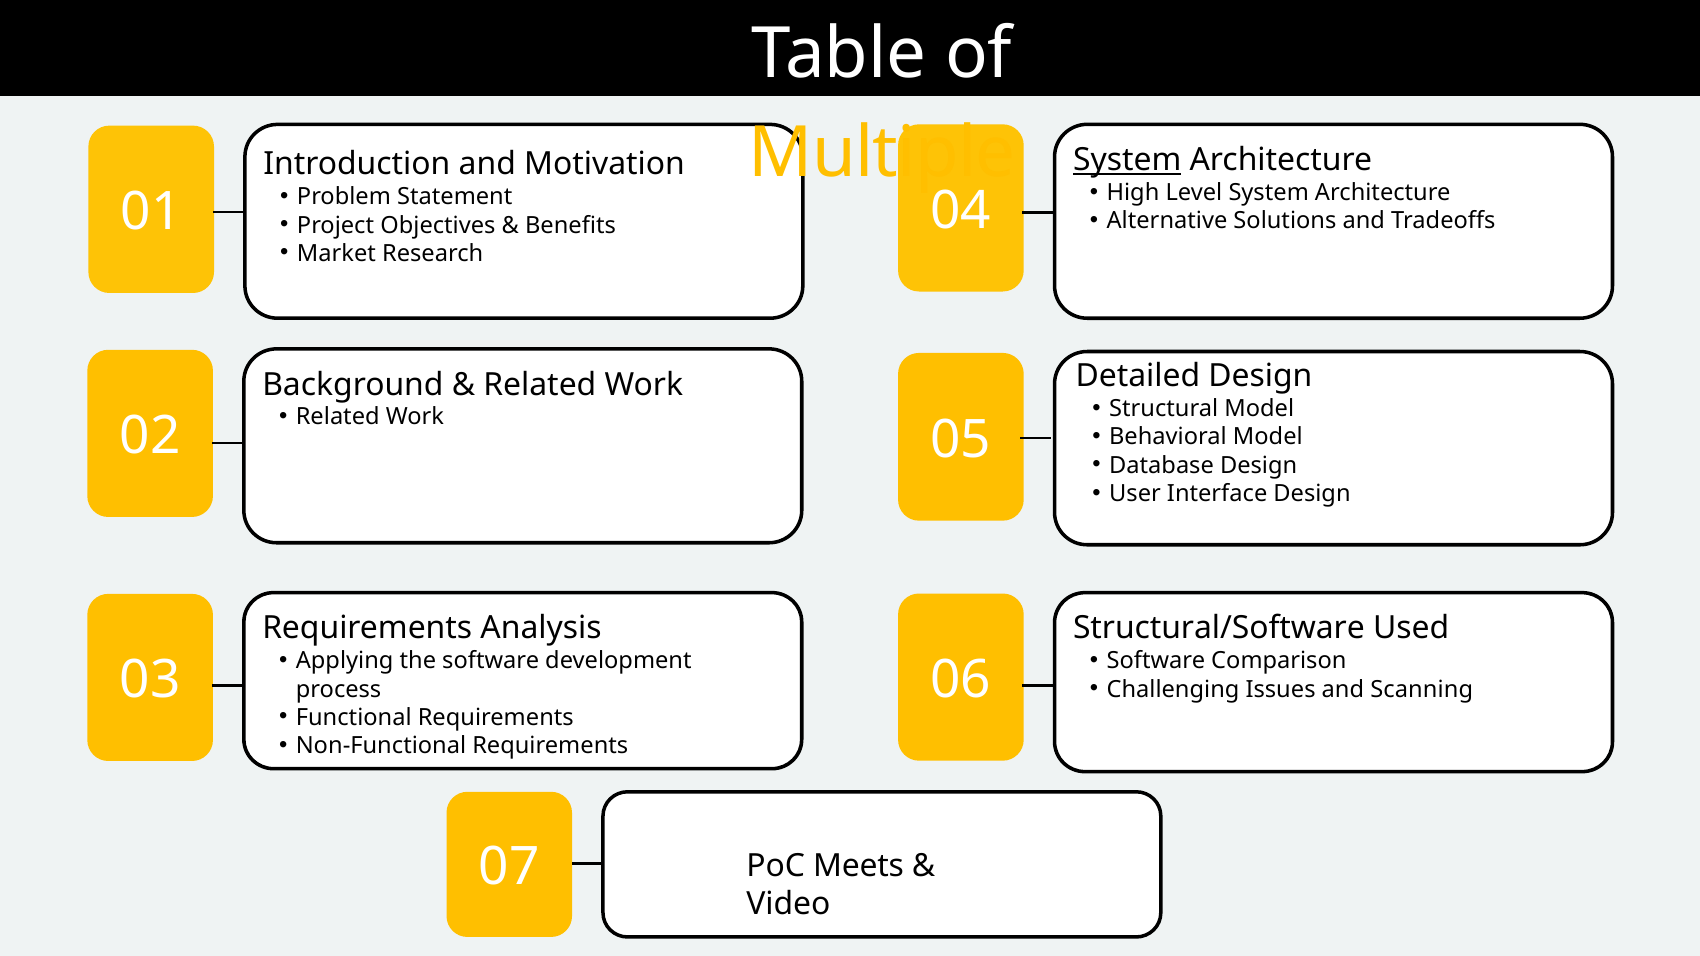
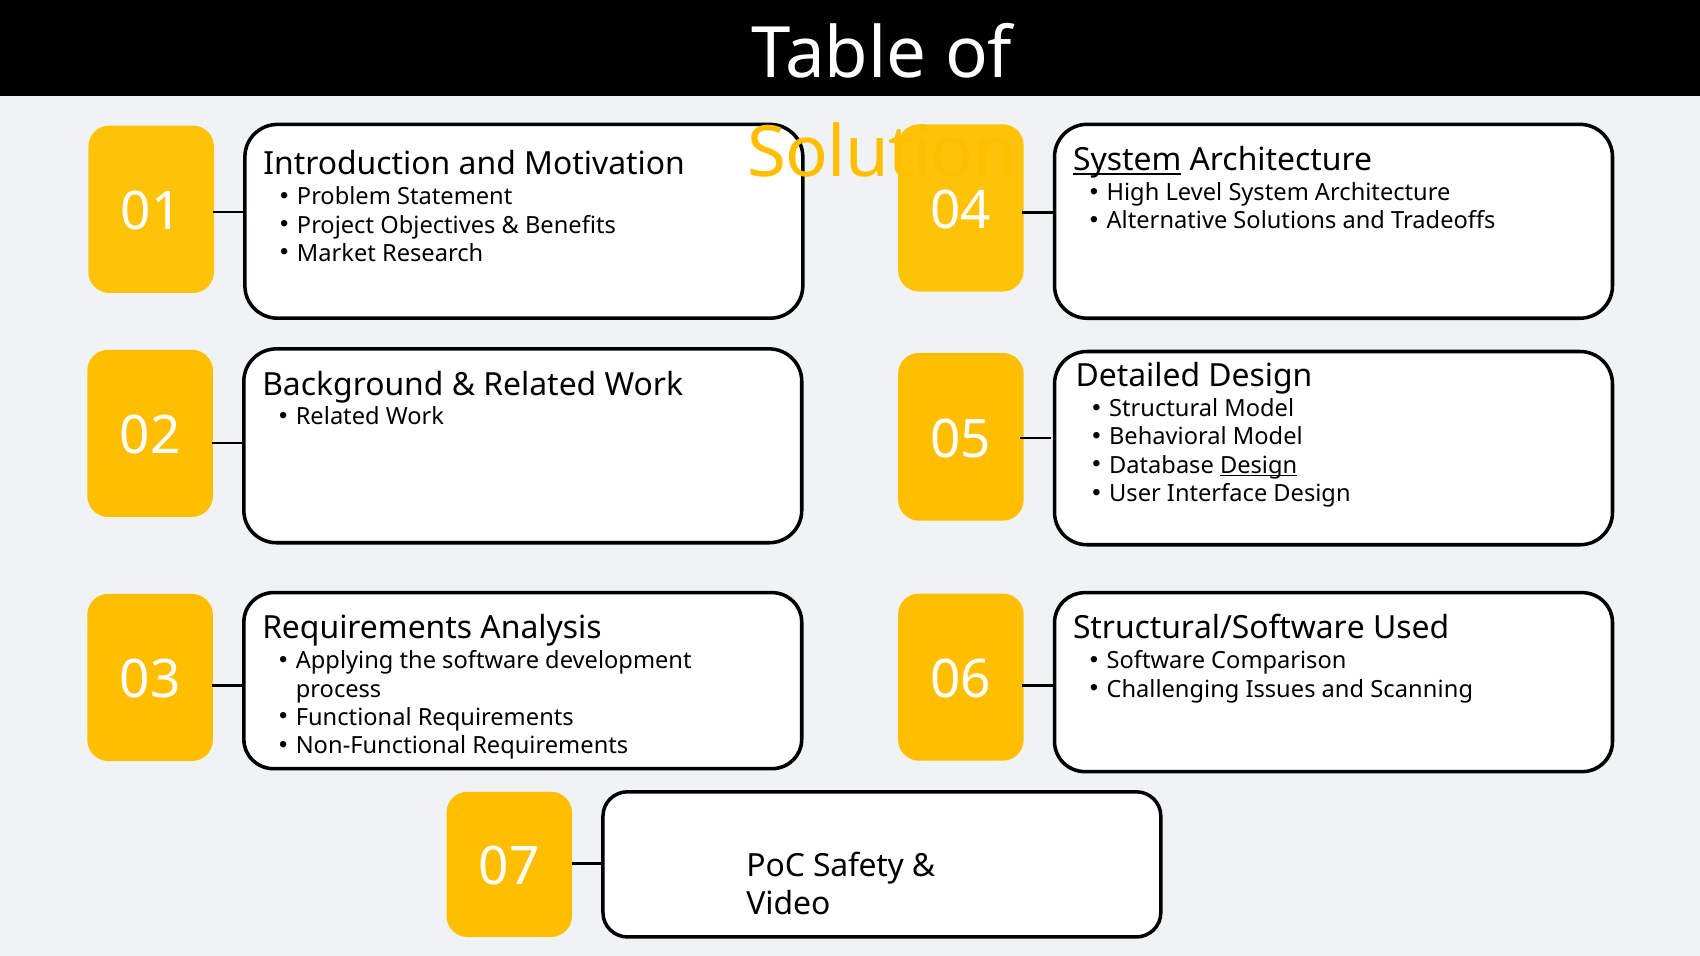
Multiple: Multiple -> Solution
Design at (1259, 466) underline: none -> present
Meets: Meets -> Safety
